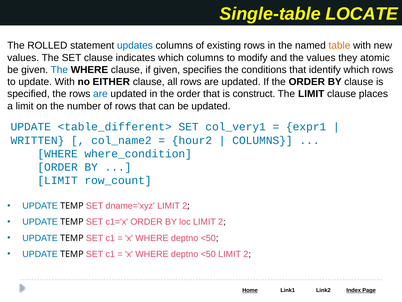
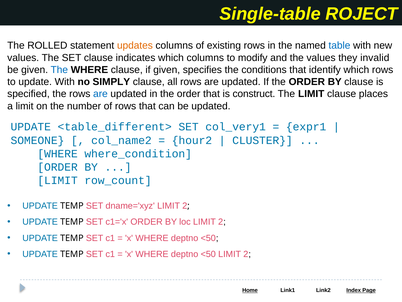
LOCATE: LOCATE -> ROJECT
updates colour: blue -> orange
table colour: orange -> blue
atomic: atomic -> invalid
EITHER: EITHER -> SIMPLY
WRITTEN: WRITTEN -> SOMEONE
COLUMNS at (262, 140): COLUMNS -> CLUSTER
